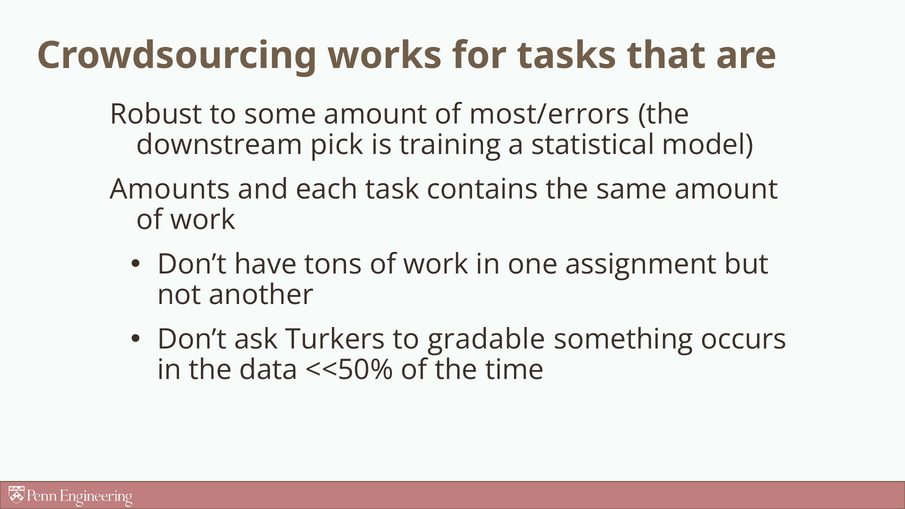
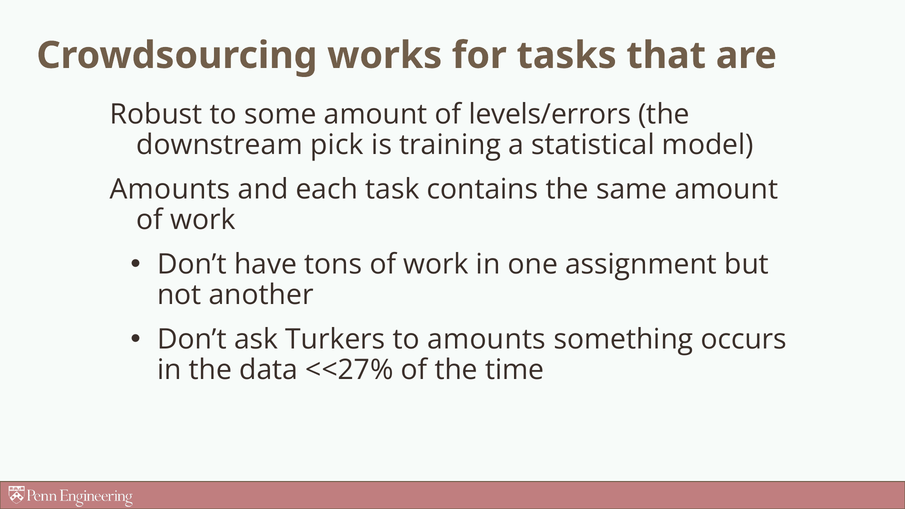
most/errors: most/errors -> levels/errors
to gradable: gradable -> amounts
<<50%: <<50% -> <<27%
